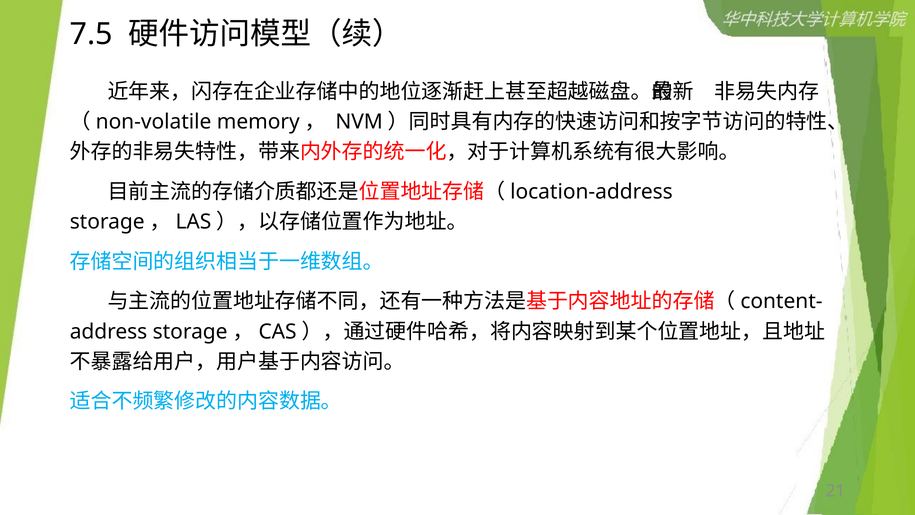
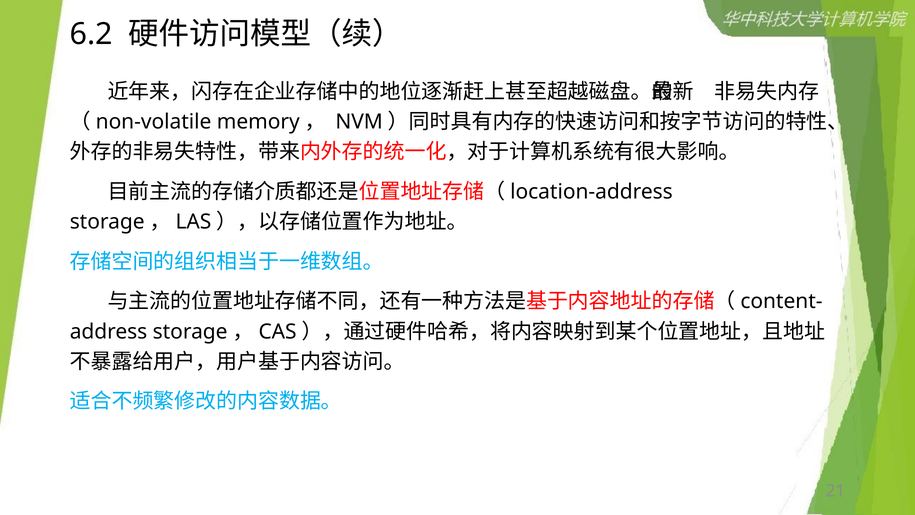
7.5: 7.5 -> 6.2
